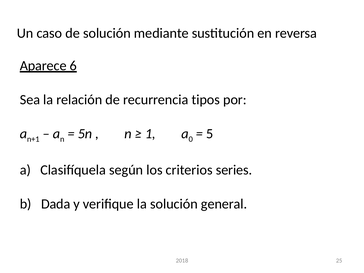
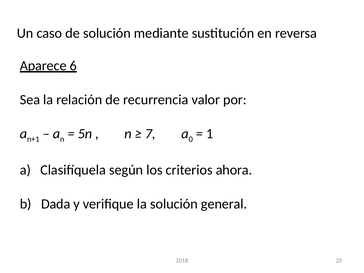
tipos: tipos -> valor
1: 1 -> 7
5: 5 -> 1
series: series -> ahora
